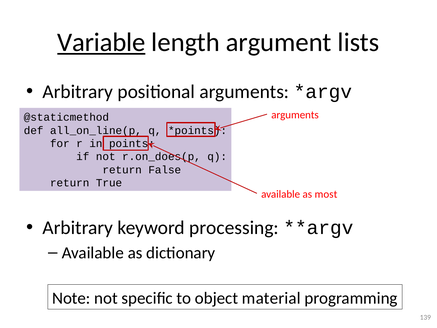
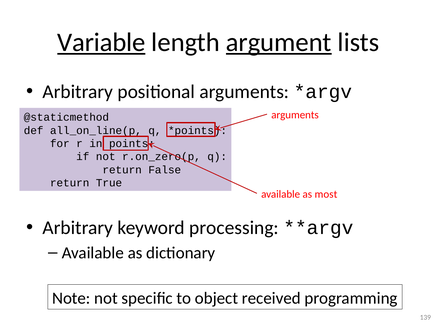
argument underline: none -> present
r.on_does(p: r.on_does(p -> r.on_zero(p
material: material -> received
